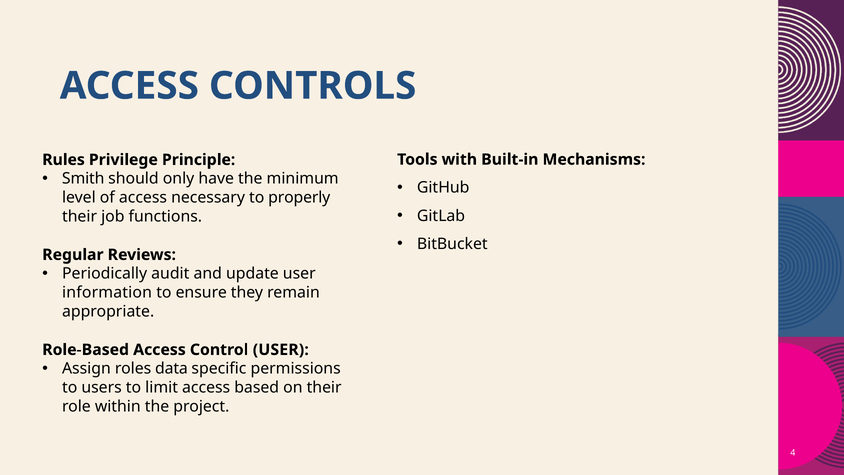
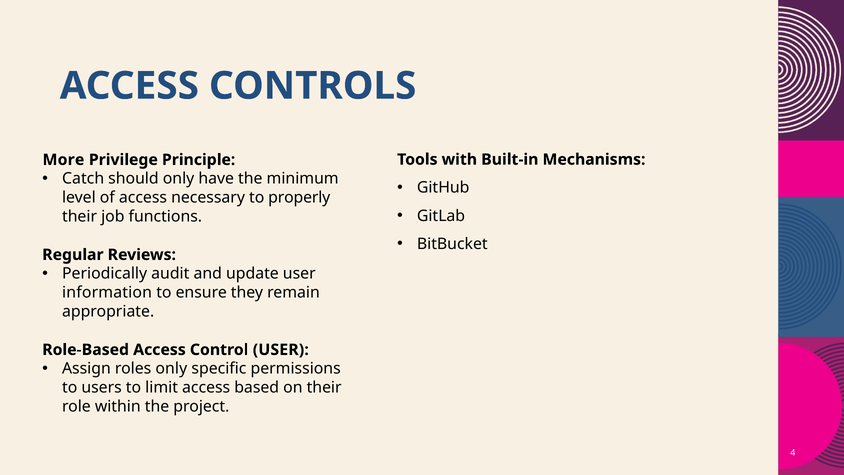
Rules: Rules -> More
Smith: Smith -> Catch
roles data: data -> only
